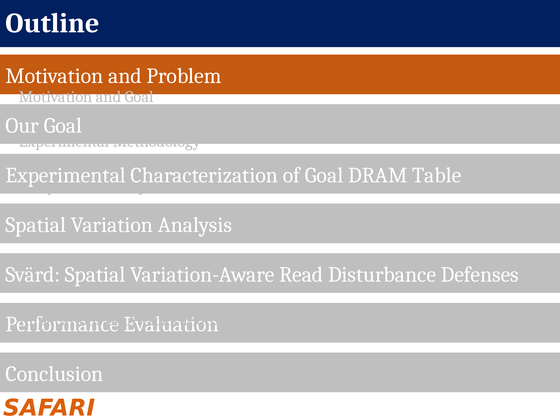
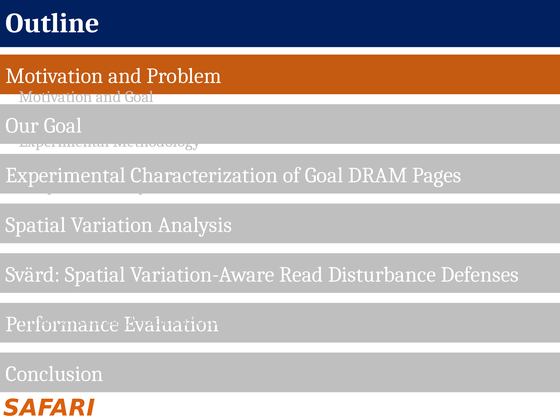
Table: Table -> Pages
